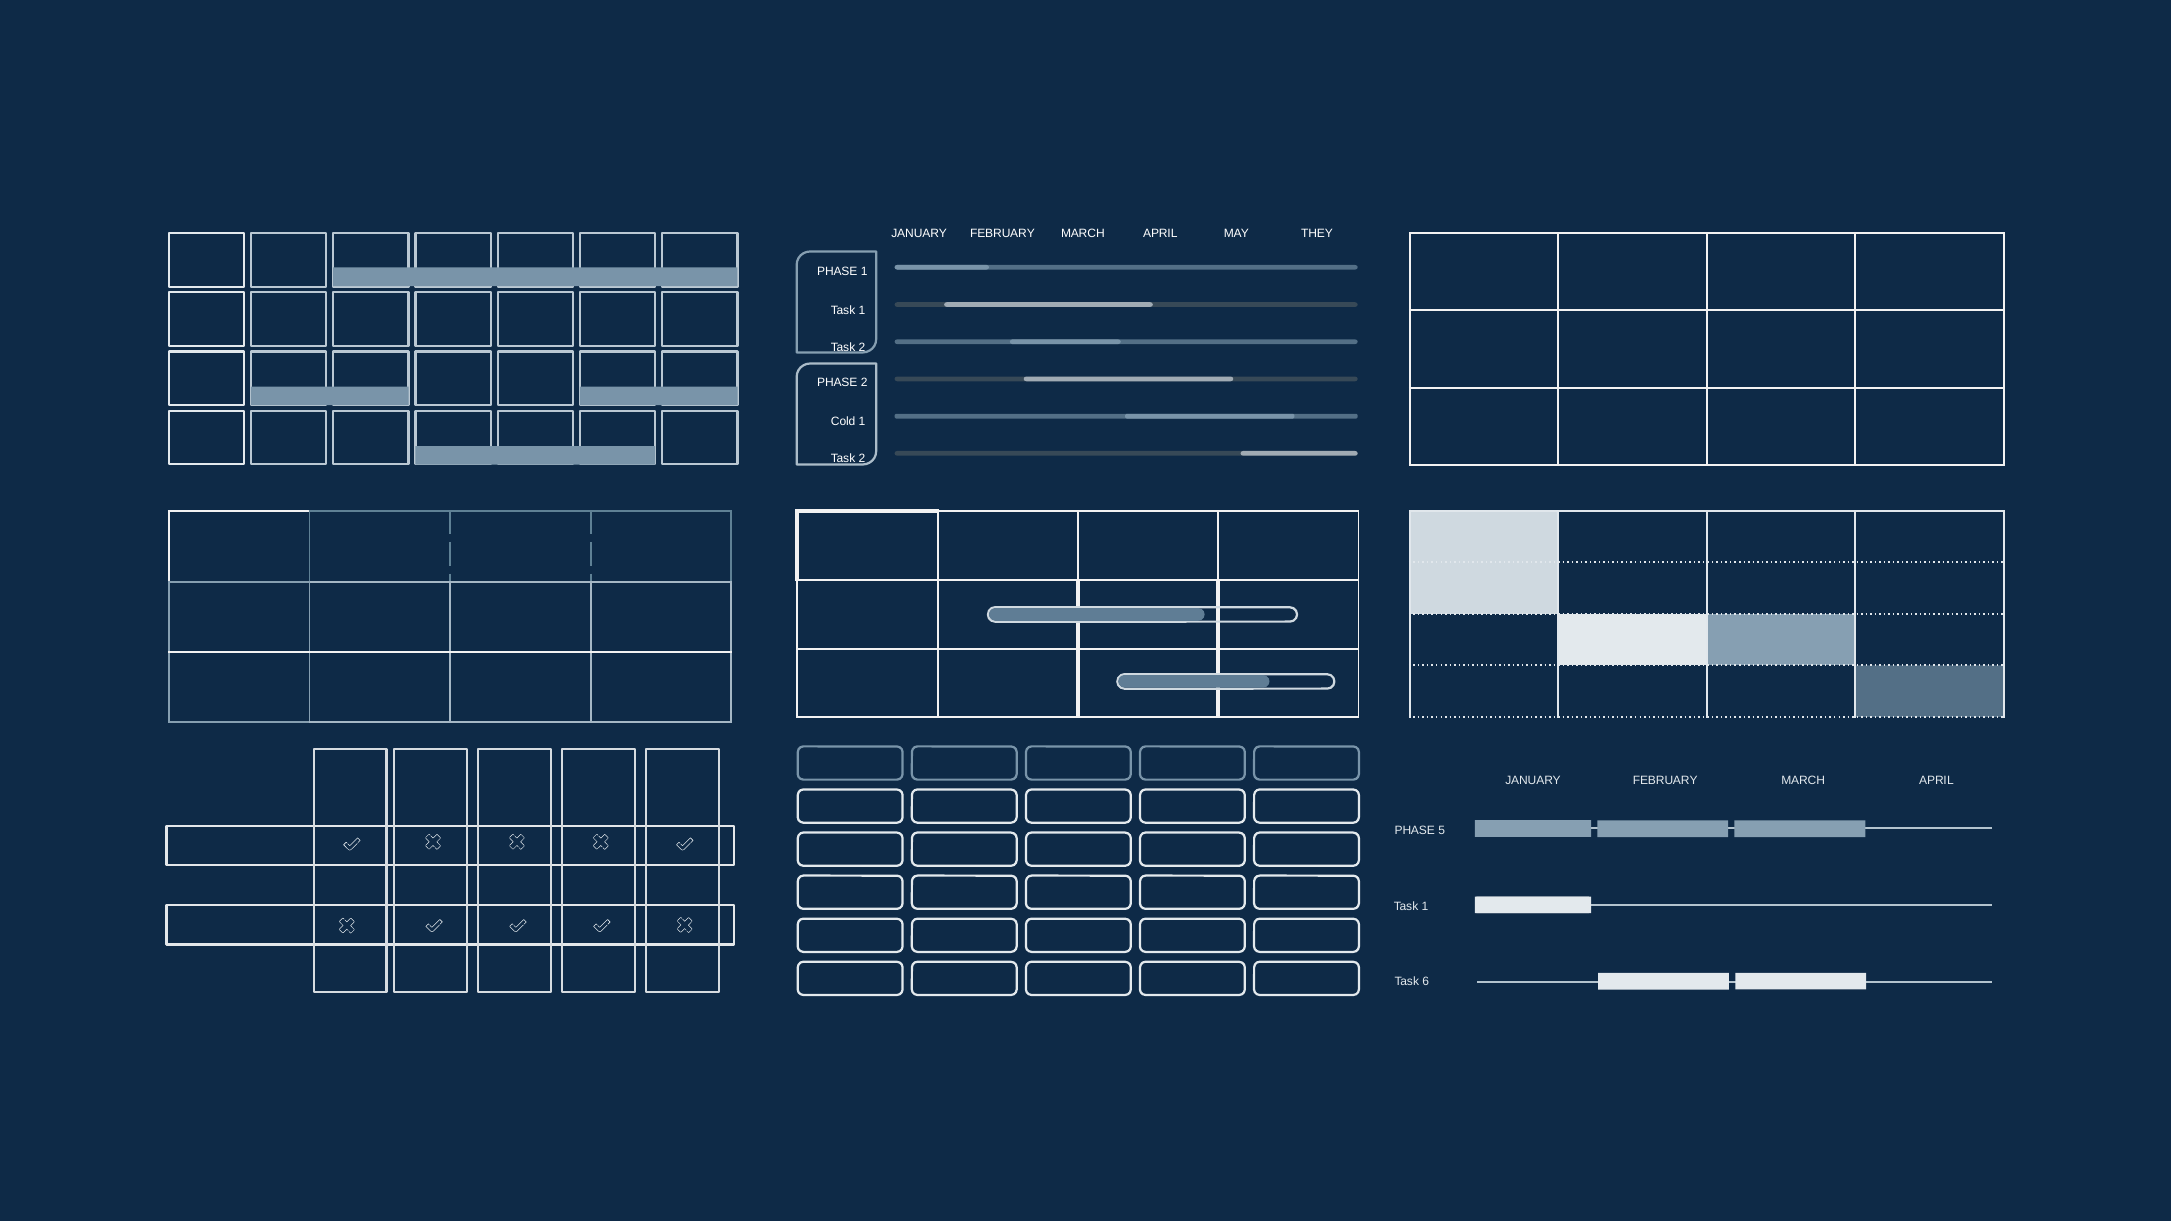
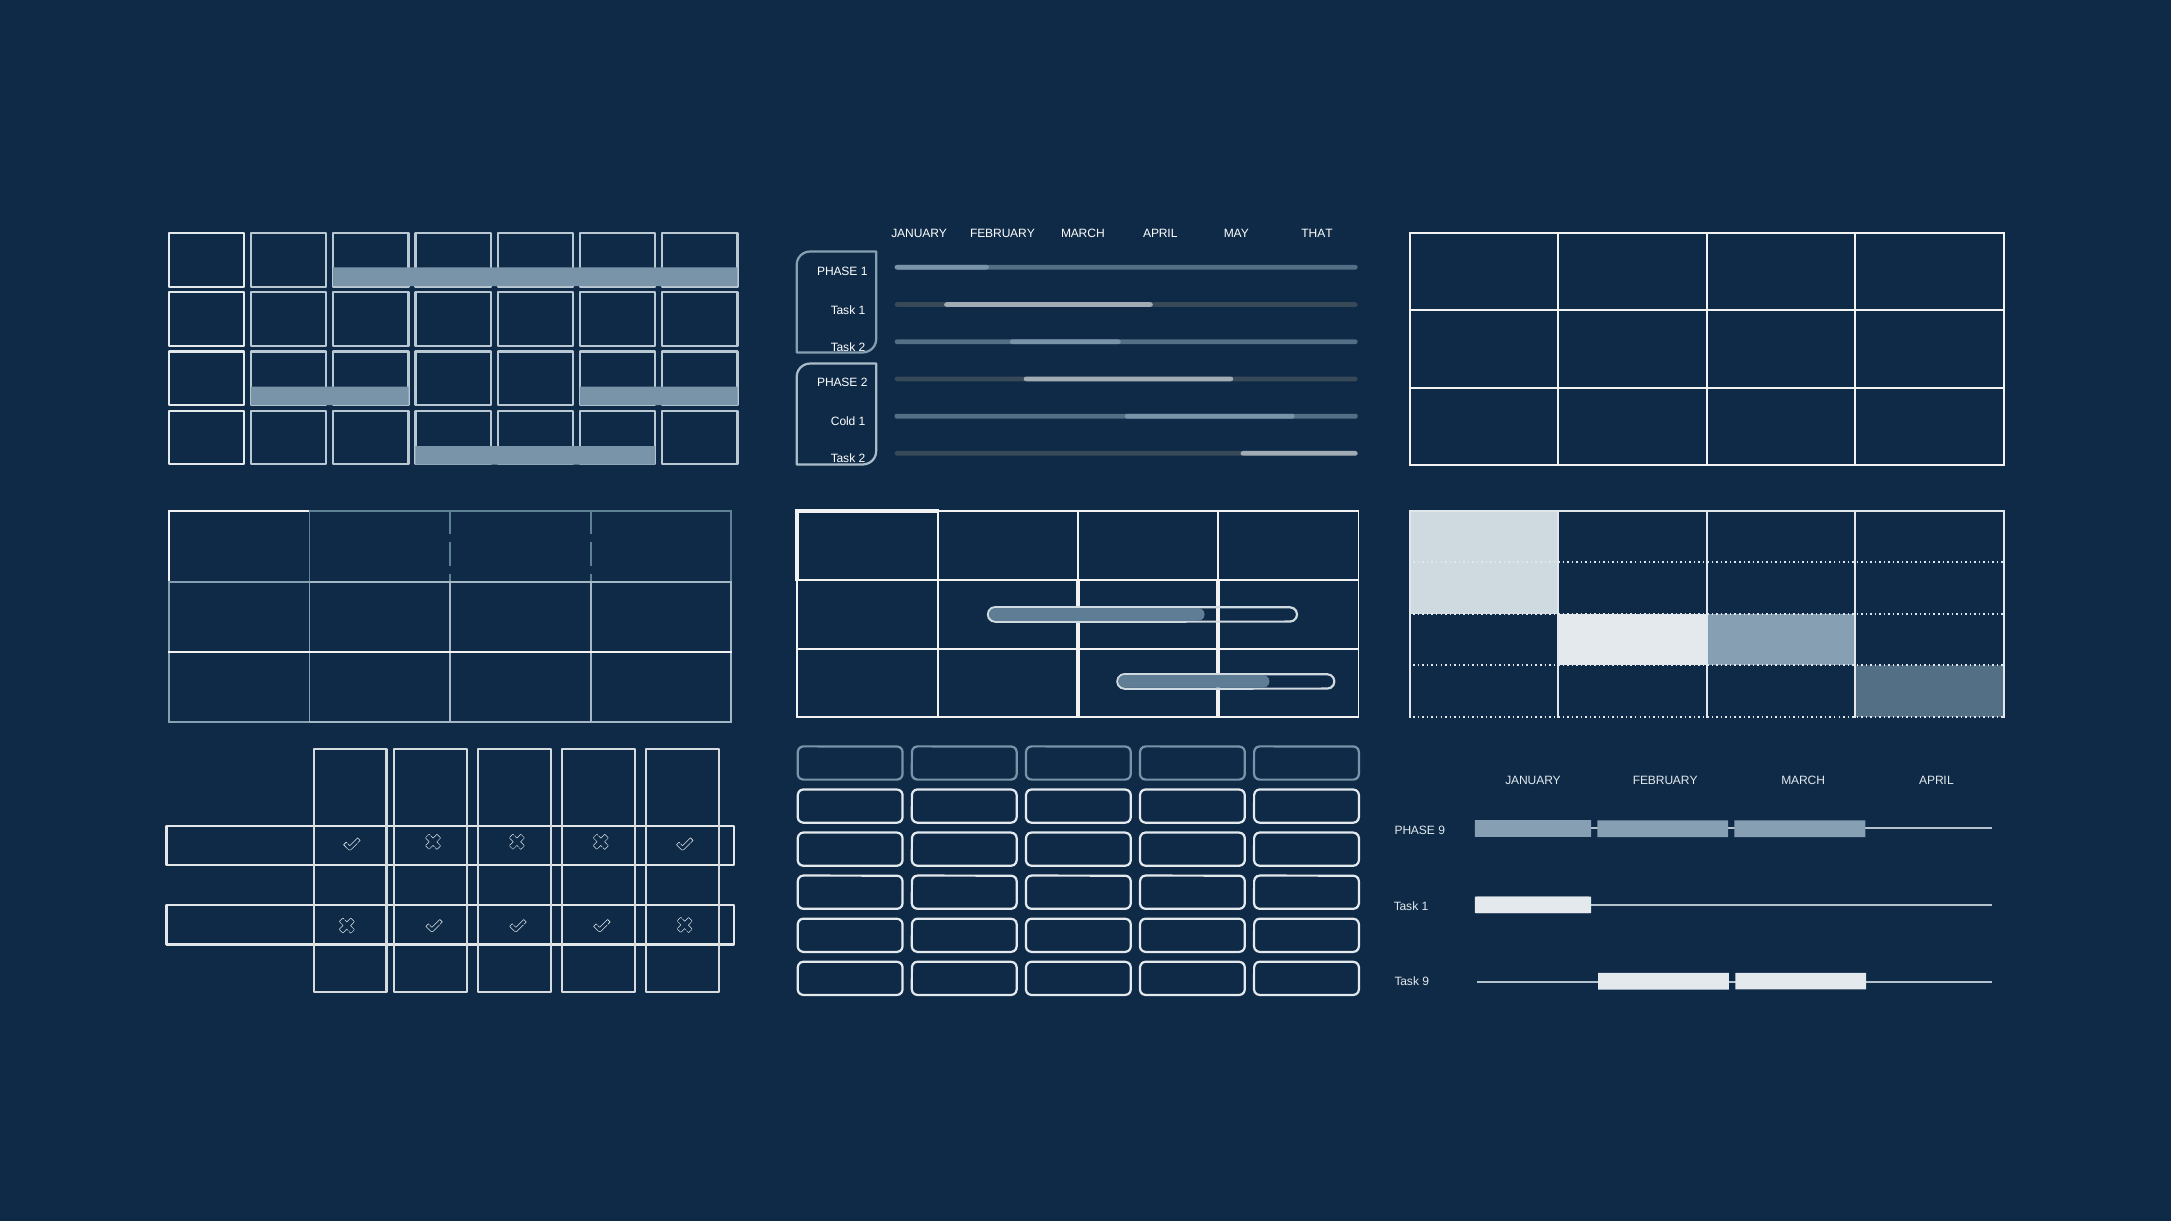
THEY: THEY -> THAT
PHASE 5: 5 -> 9
Task 6: 6 -> 9
